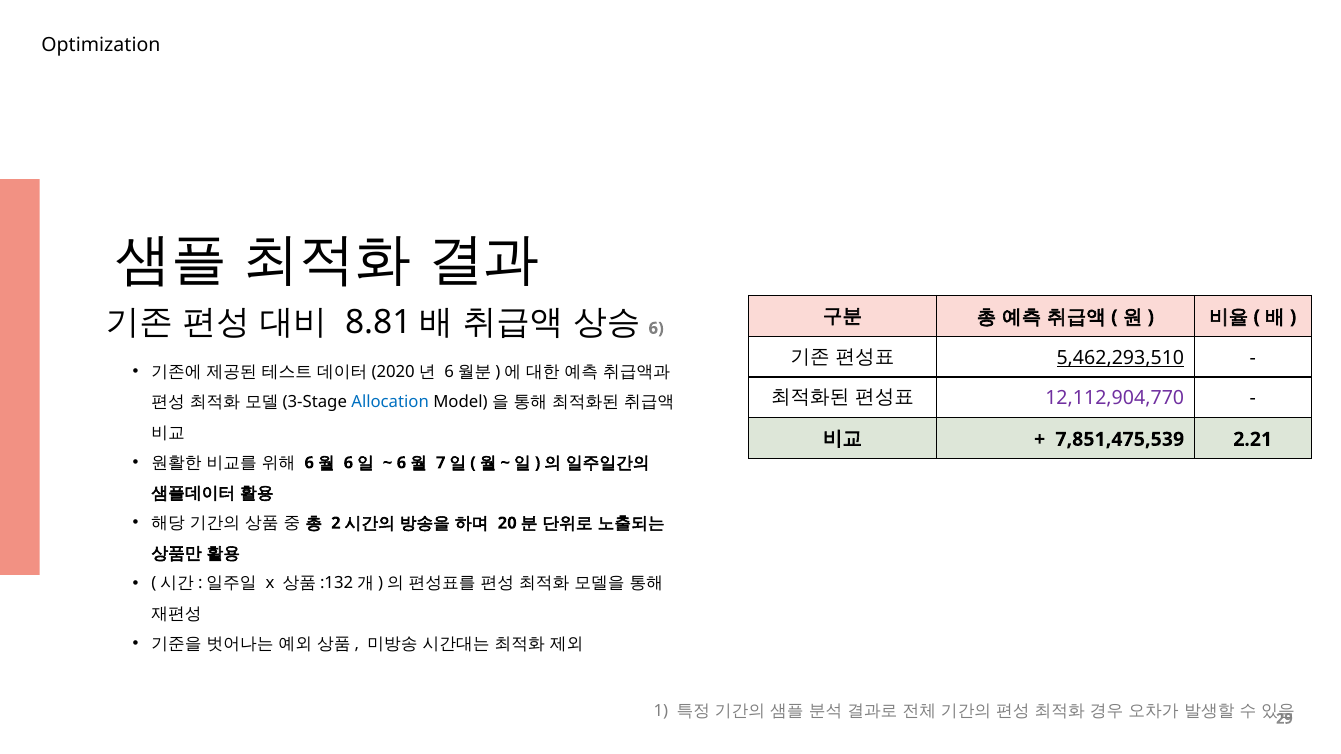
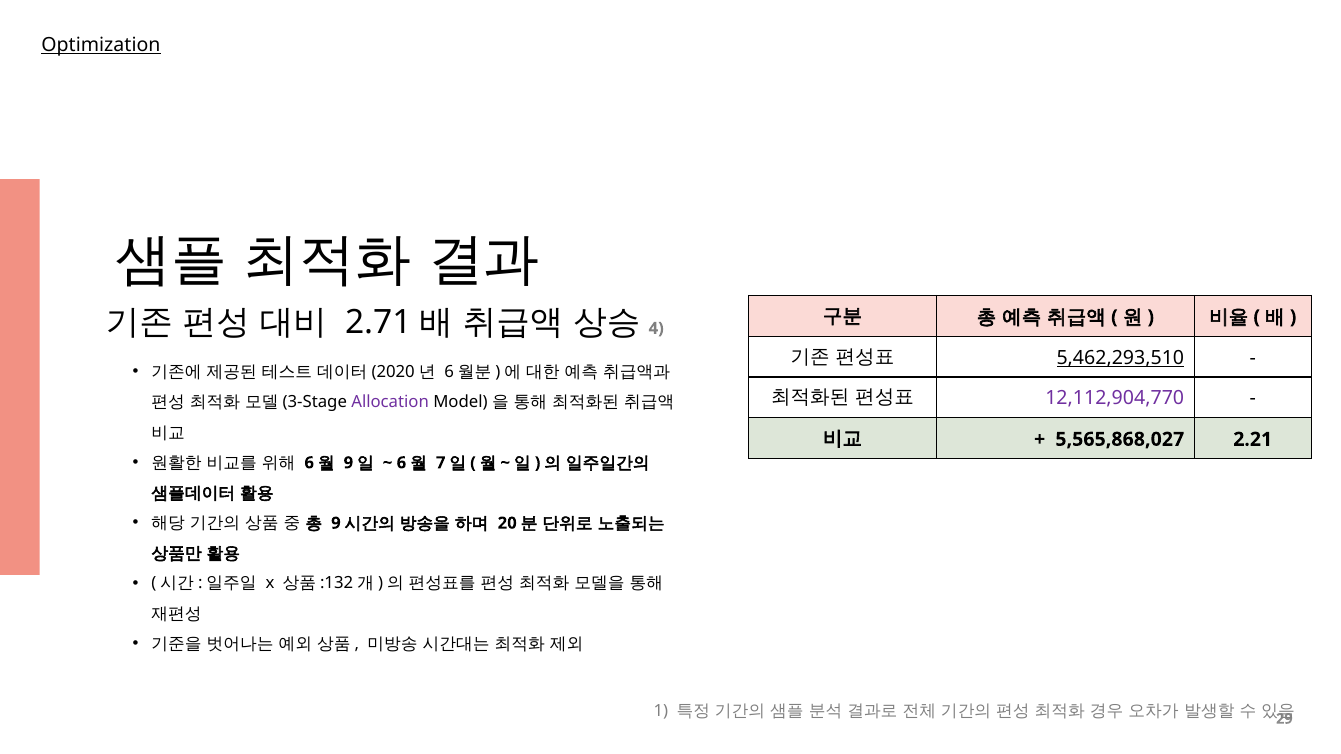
Optimization underline: none -> present
8.81: 8.81 -> 2.71
6 at (656, 328): 6 -> 4
Allocation colour: blue -> purple
7,851,475,539: 7,851,475,539 -> 5,565,868,027
6 at (348, 463): 6 -> 9
2 at (336, 523): 2 -> 9
